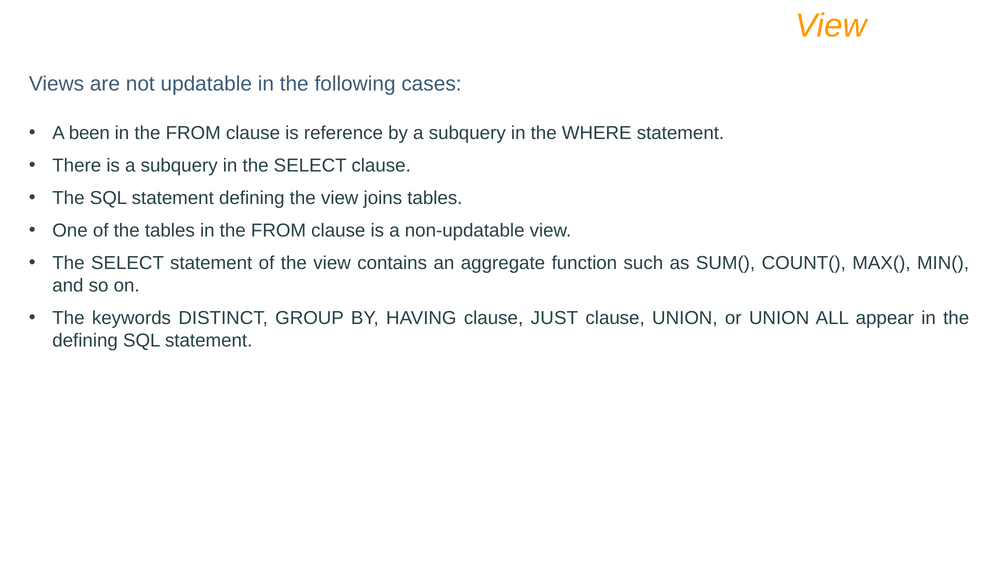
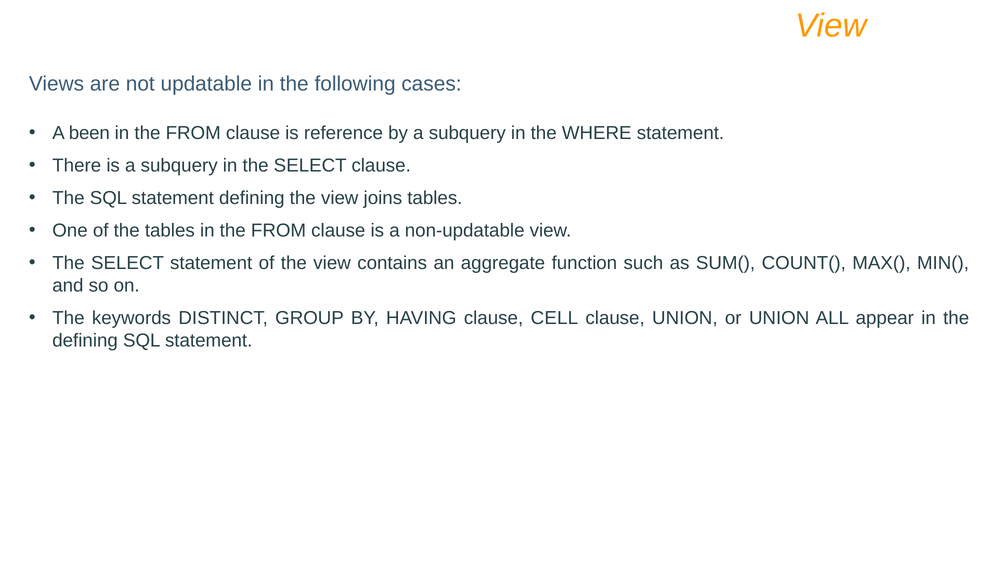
JUST: JUST -> CELL
